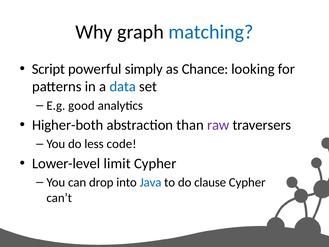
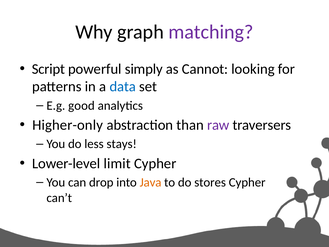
matching colour: blue -> purple
Chance: Chance -> Cannot
Higher-both: Higher-both -> Higher-only
code: code -> stays
Java colour: blue -> orange
clause: clause -> stores
